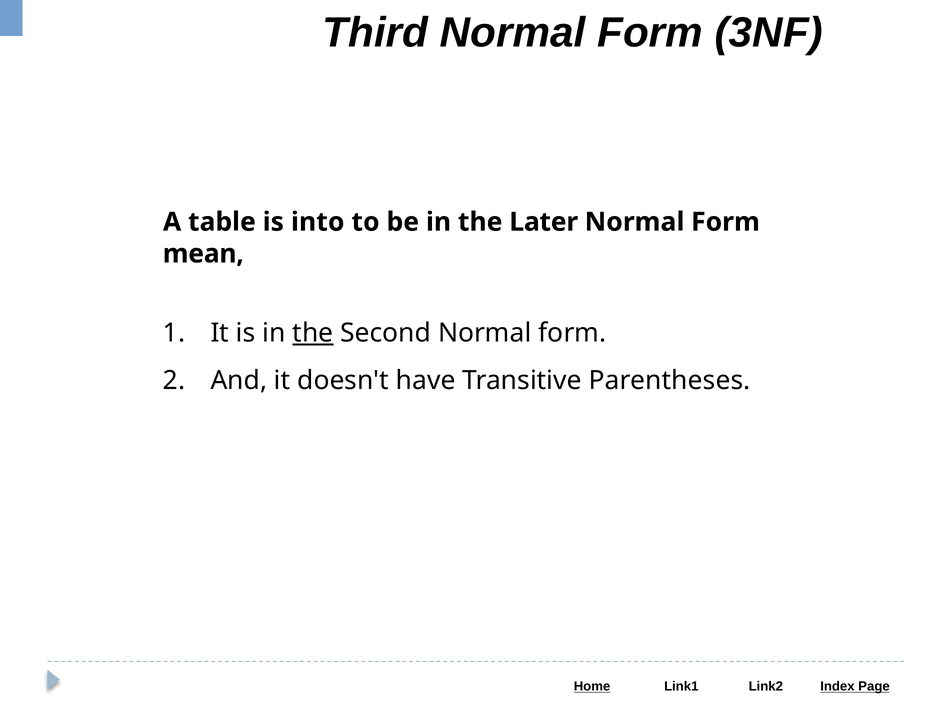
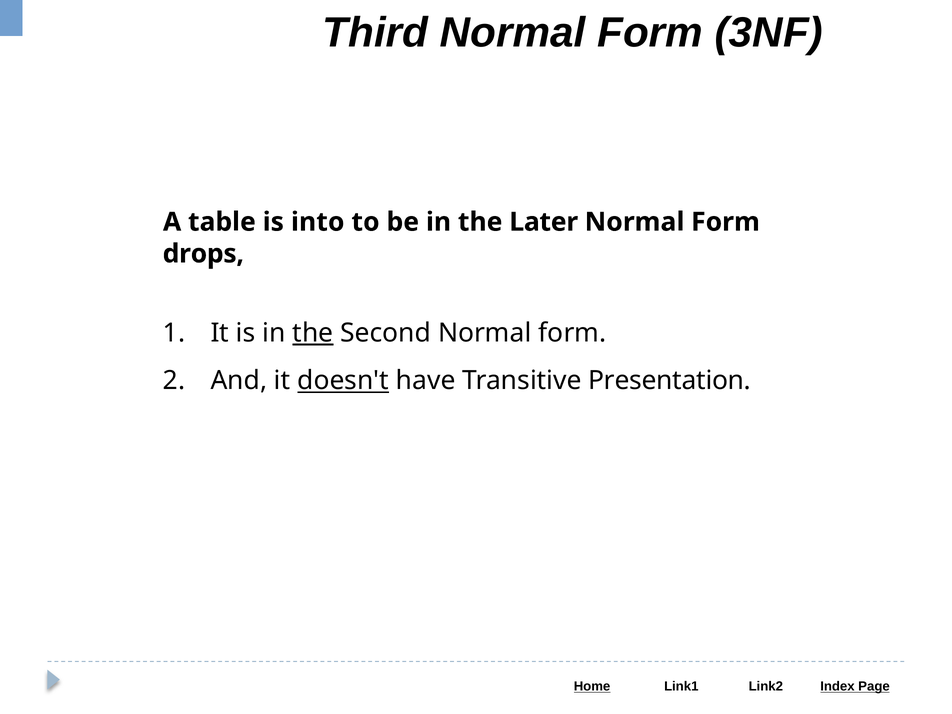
mean: mean -> drops
doesn't underline: none -> present
Parentheses: Parentheses -> Presentation
